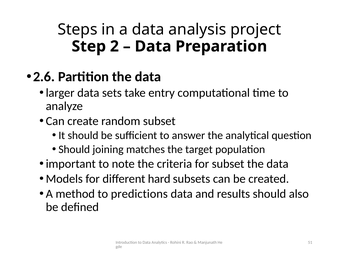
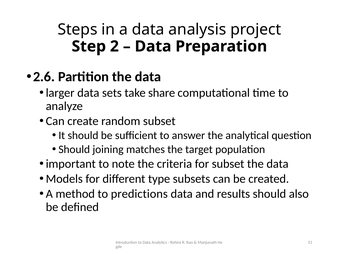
entry: entry -> share
hard: hard -> type
